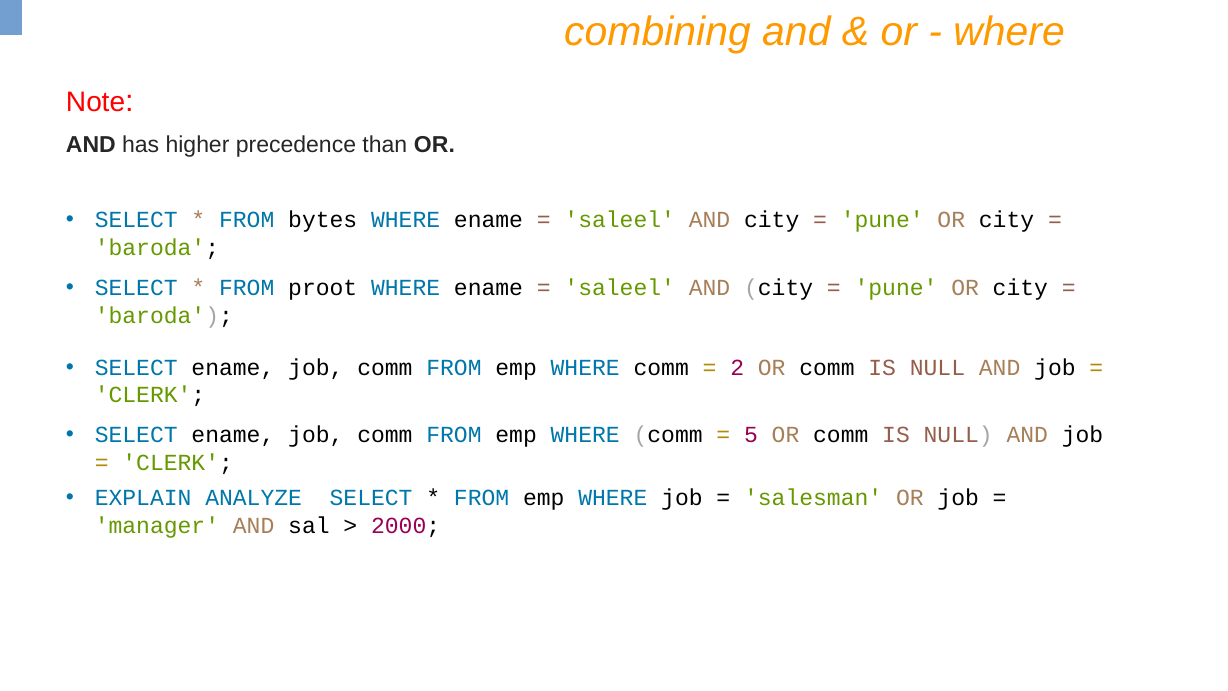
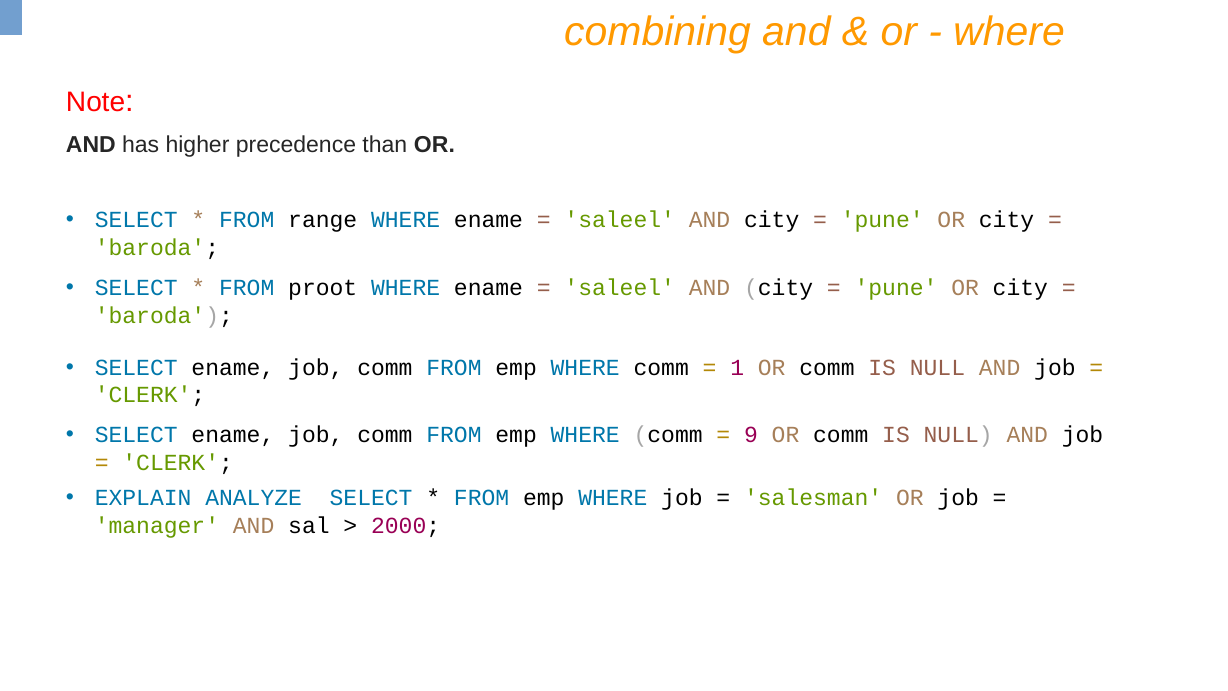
bytes: bytes -> range
2: 2 -> 1
5: 5 -> 9
